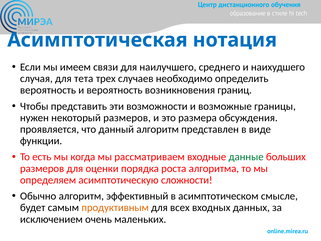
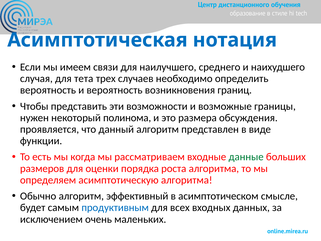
некоторый размеров: размеров -> полинома
асимптотическую сложности: сложности -> алгоритма
продуктивным colour: orange -> blue
